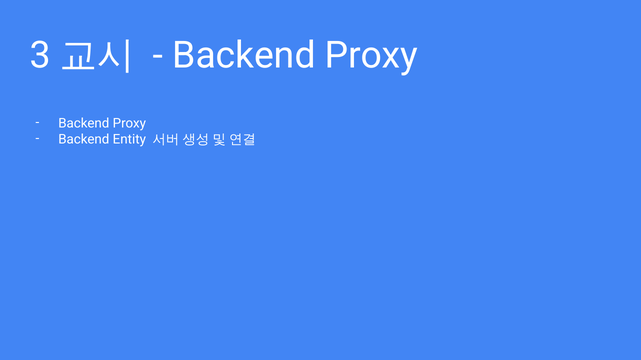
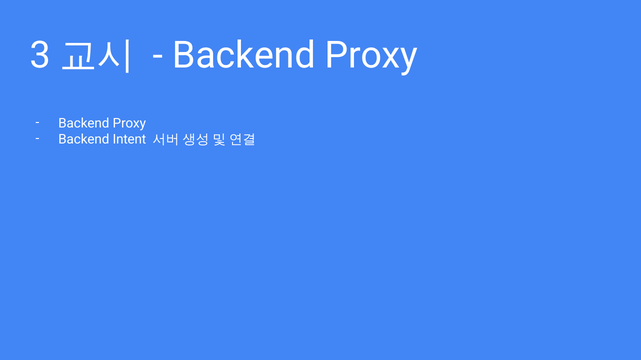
Entity: Entity -> Intent
